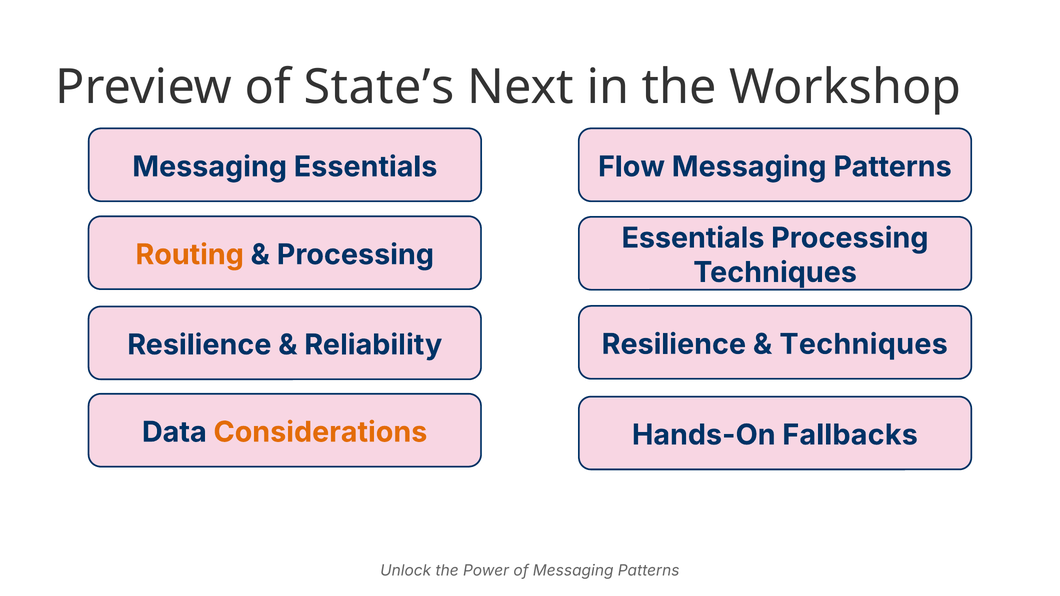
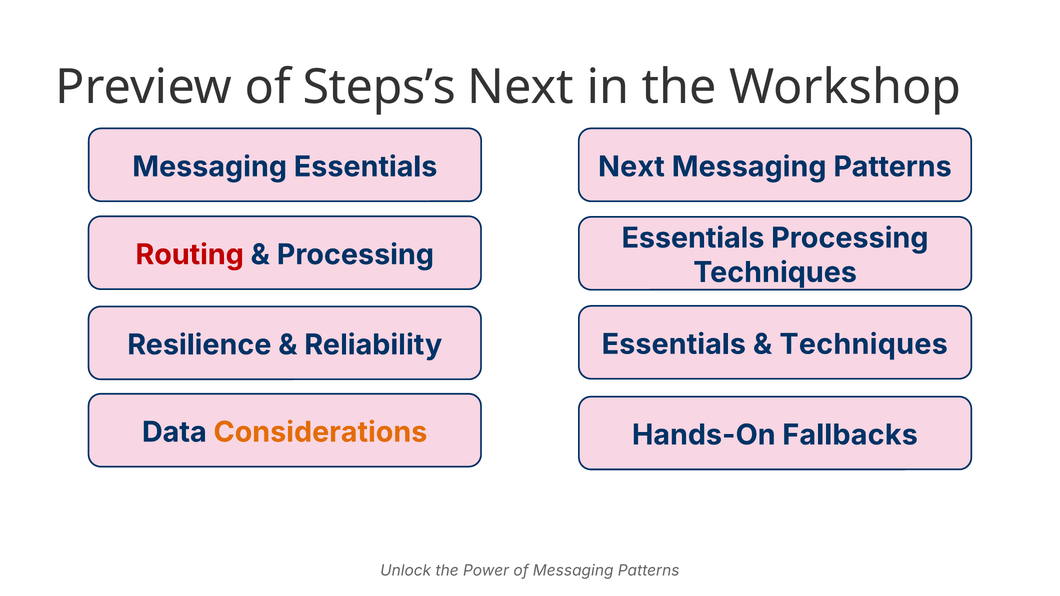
State’s: State’s -> Steps’s
Essentials Flow: Flow -> Next
Routing colour: orange -> red
Reliability Resilience: Resilience -> Essentials
